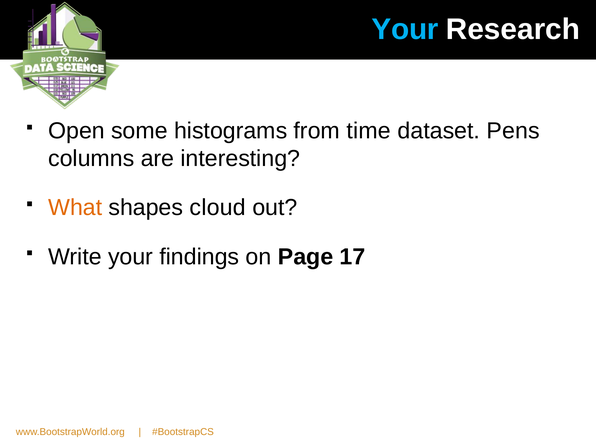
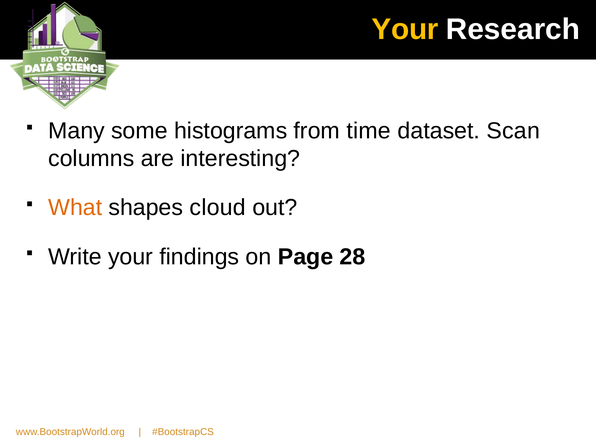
Your at (405, 29) colour: light blue -> yellow
Open: Open -> Many
Pens: Pens -> Scan
17: 17 -> 28
